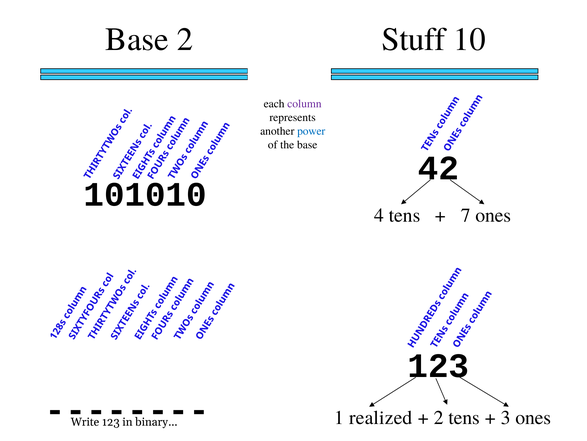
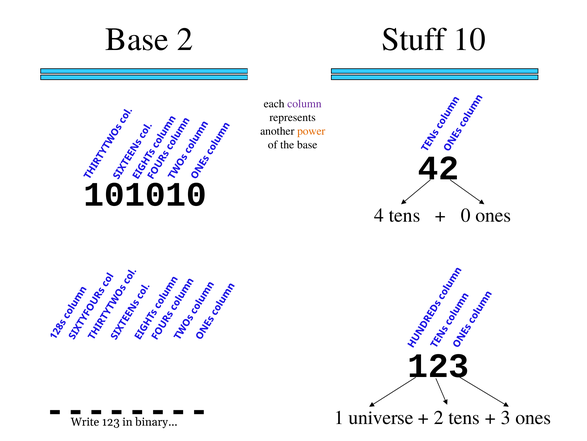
power colour: blue -> orange
7: 7 -> 0
realized: realized -> universe
